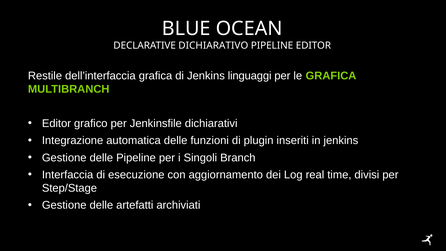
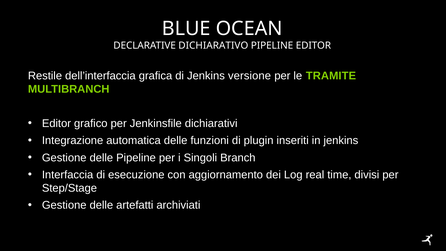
linguaggi: linguaggi -> versione
le GRAFICA: GRAFICA -> TRAMITE
